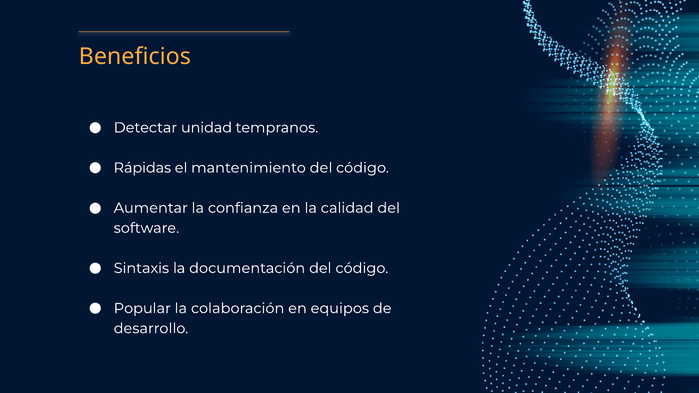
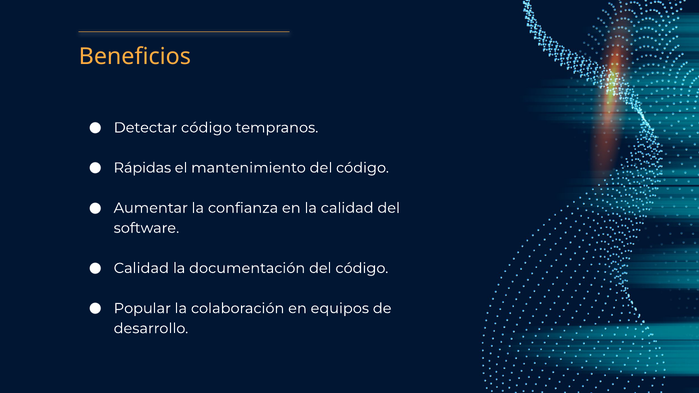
Detectar unidad: unidad -> código
Sintaxis at (141, 268): Sintaxis -> Calidad
